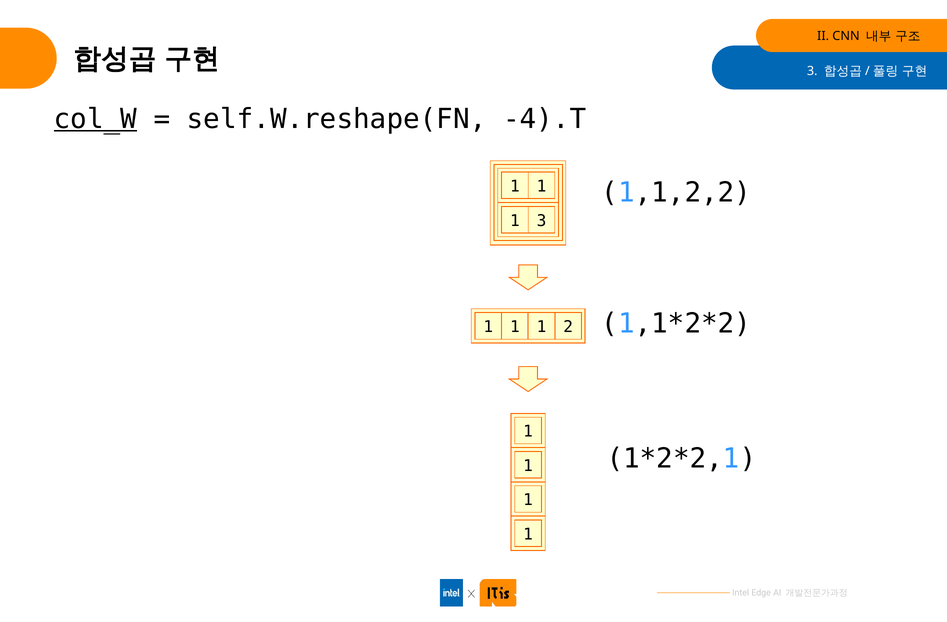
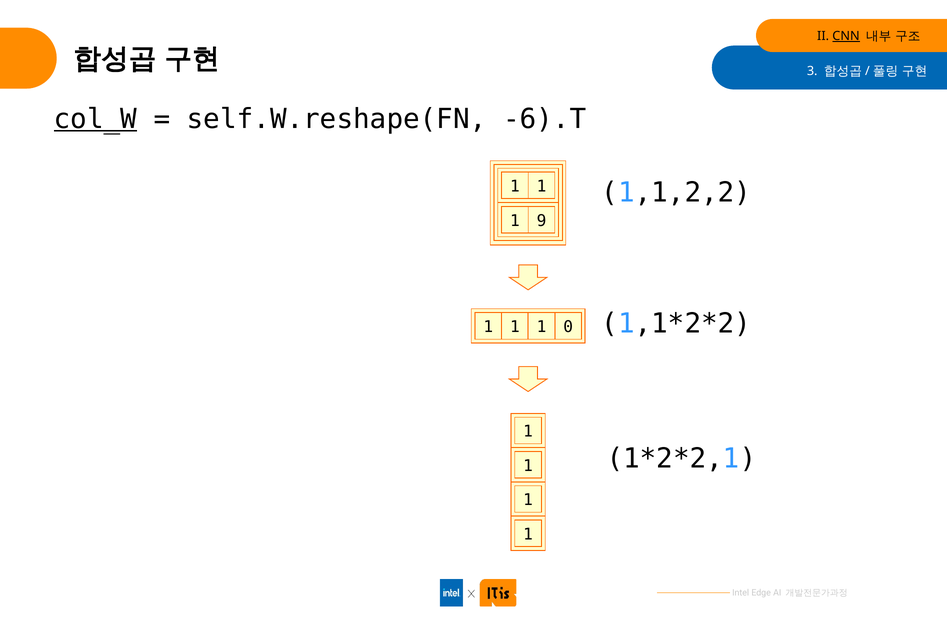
CNN underline: none -> present
-4).T: -4).T -> -6).T
1 3: 3 -> 9
2: 2 -> 0
